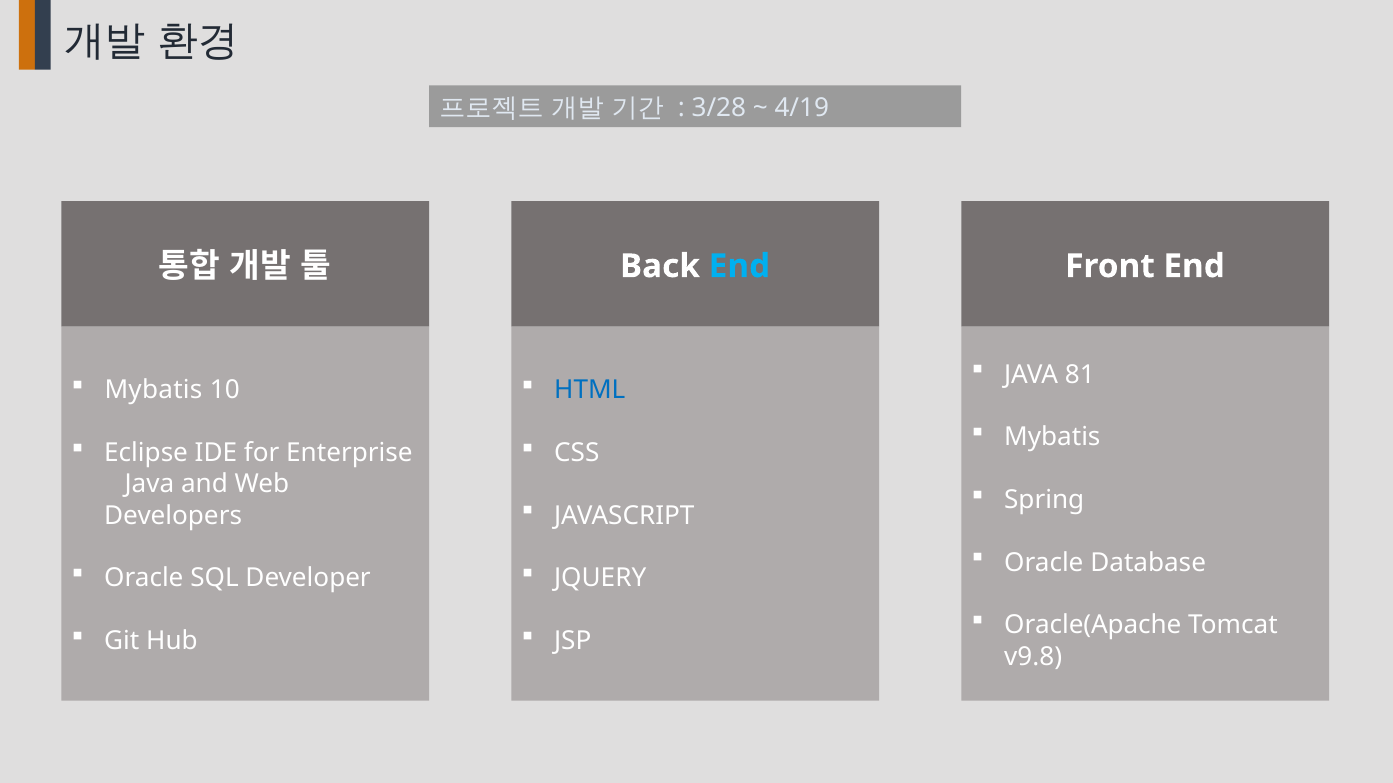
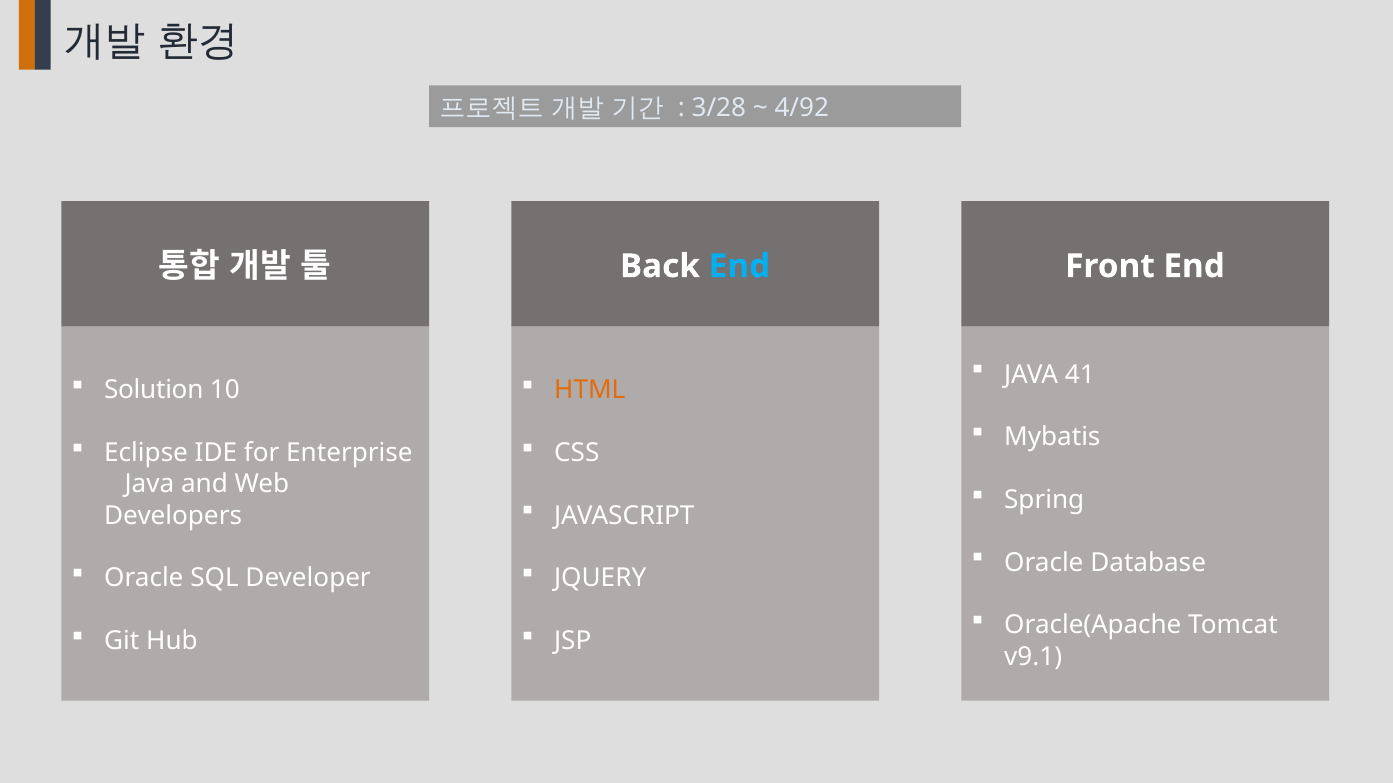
4/19: 4/19 -> 4/92
81: 81 -> 41
Mybatis at (154, 391): Mybatis -> Solution
HTML colour: blue -> orange
v9.8: v9.8 -> v9.1
